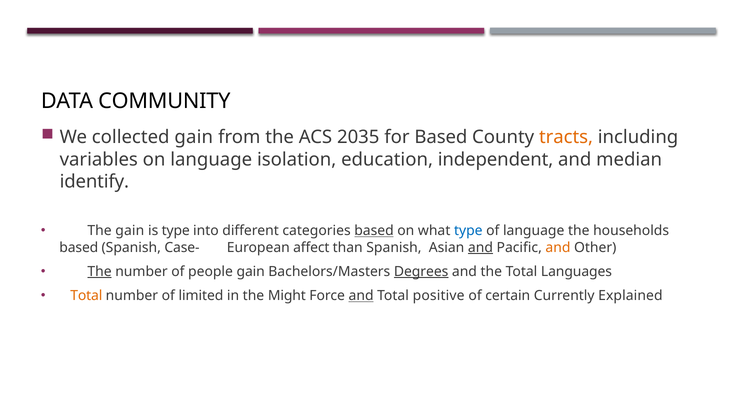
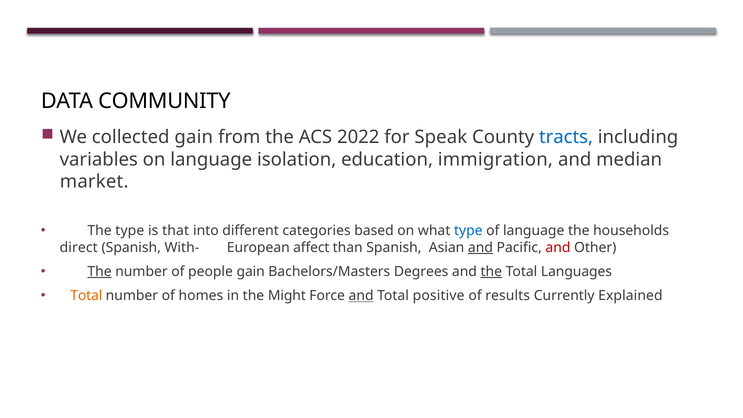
2035: 2035 -> 2022
for Based: Based -> Speak
tracts colour: orange -> blue
independent: independent -> immigration
identify: identify -> market
The gain: gain -> type
is type: type -> that
based at (374, 231) underline: present -> none
based at (79, 247): based -> direct
Case-: Case- -> With-
and at (558, 247) colour: orange -> red
Degrees underline: present -> none
the at (491, 272) underline: none -> present
limited: limited -> homes
certain: certain -> results
